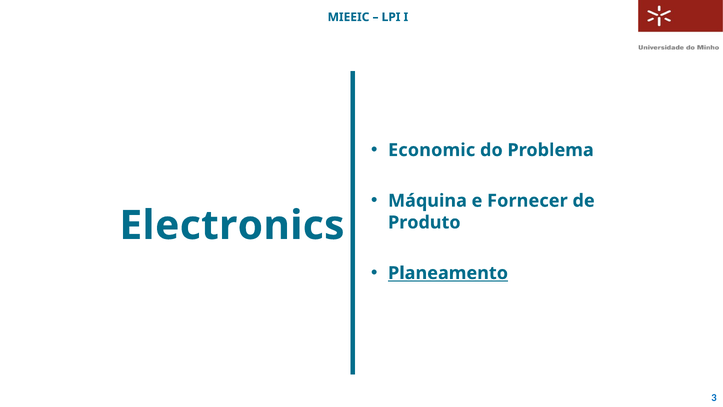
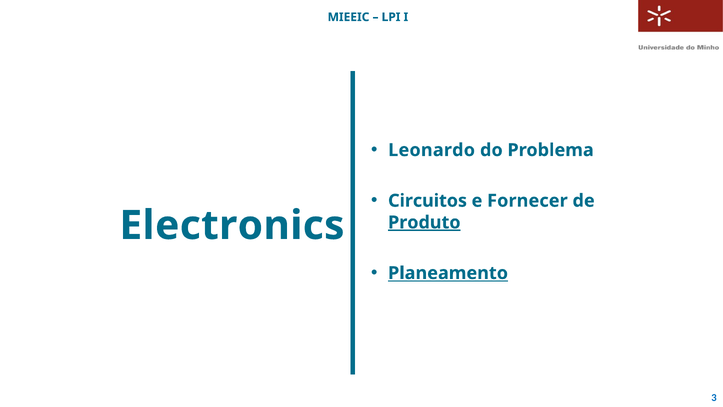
Economic: Economic -> Leonardo
Máquina: Máquina -> Circuitos
Produto underline: none -> present
